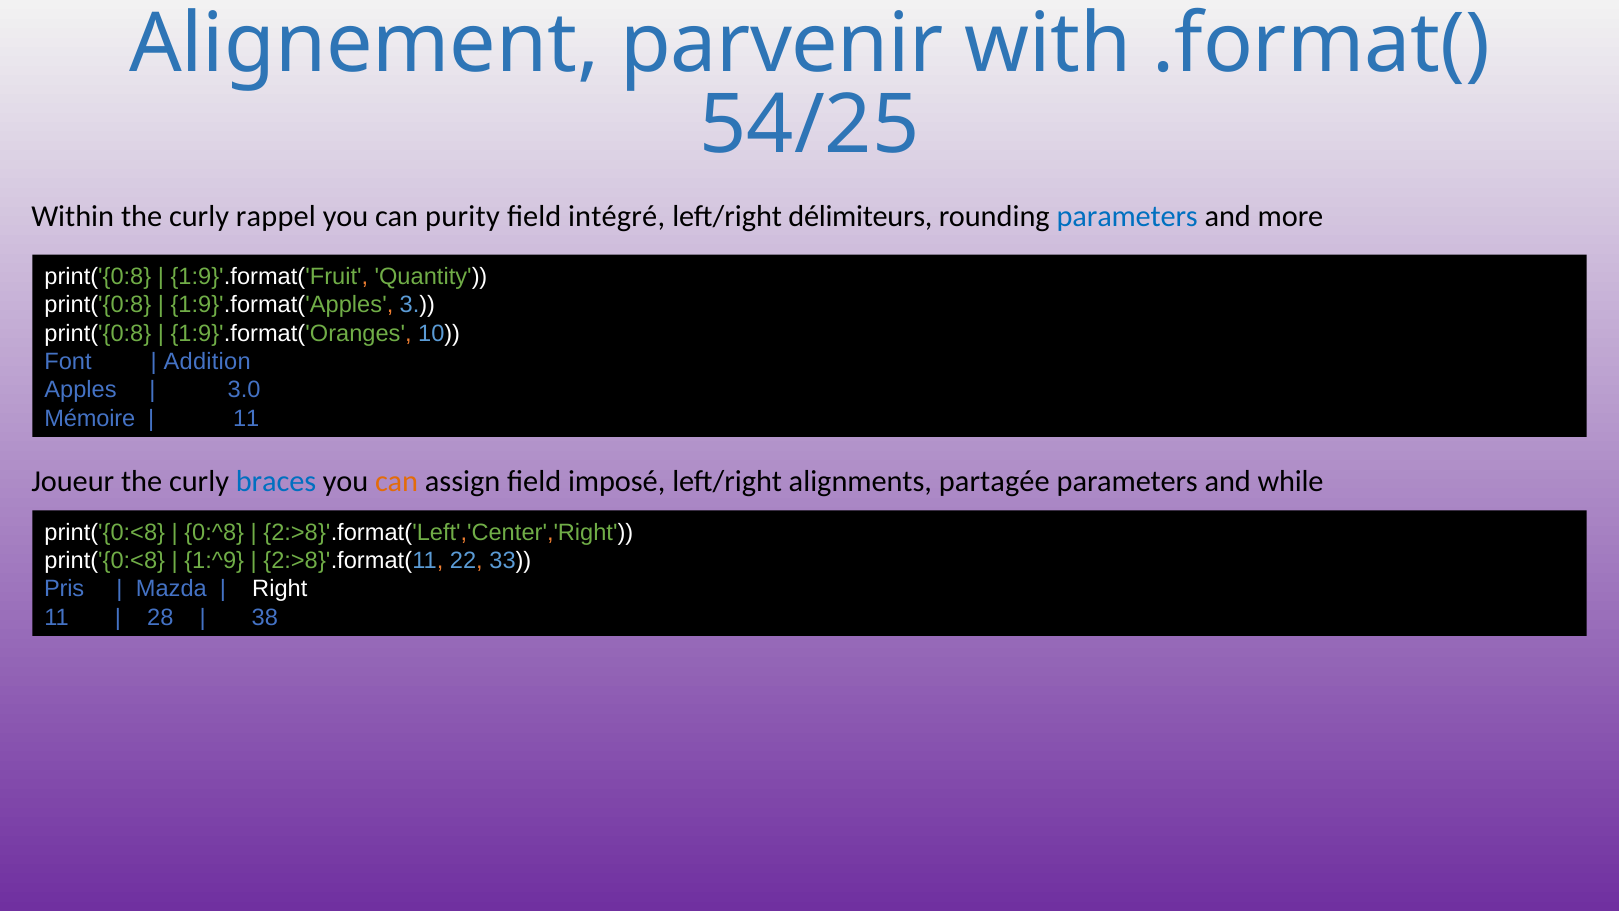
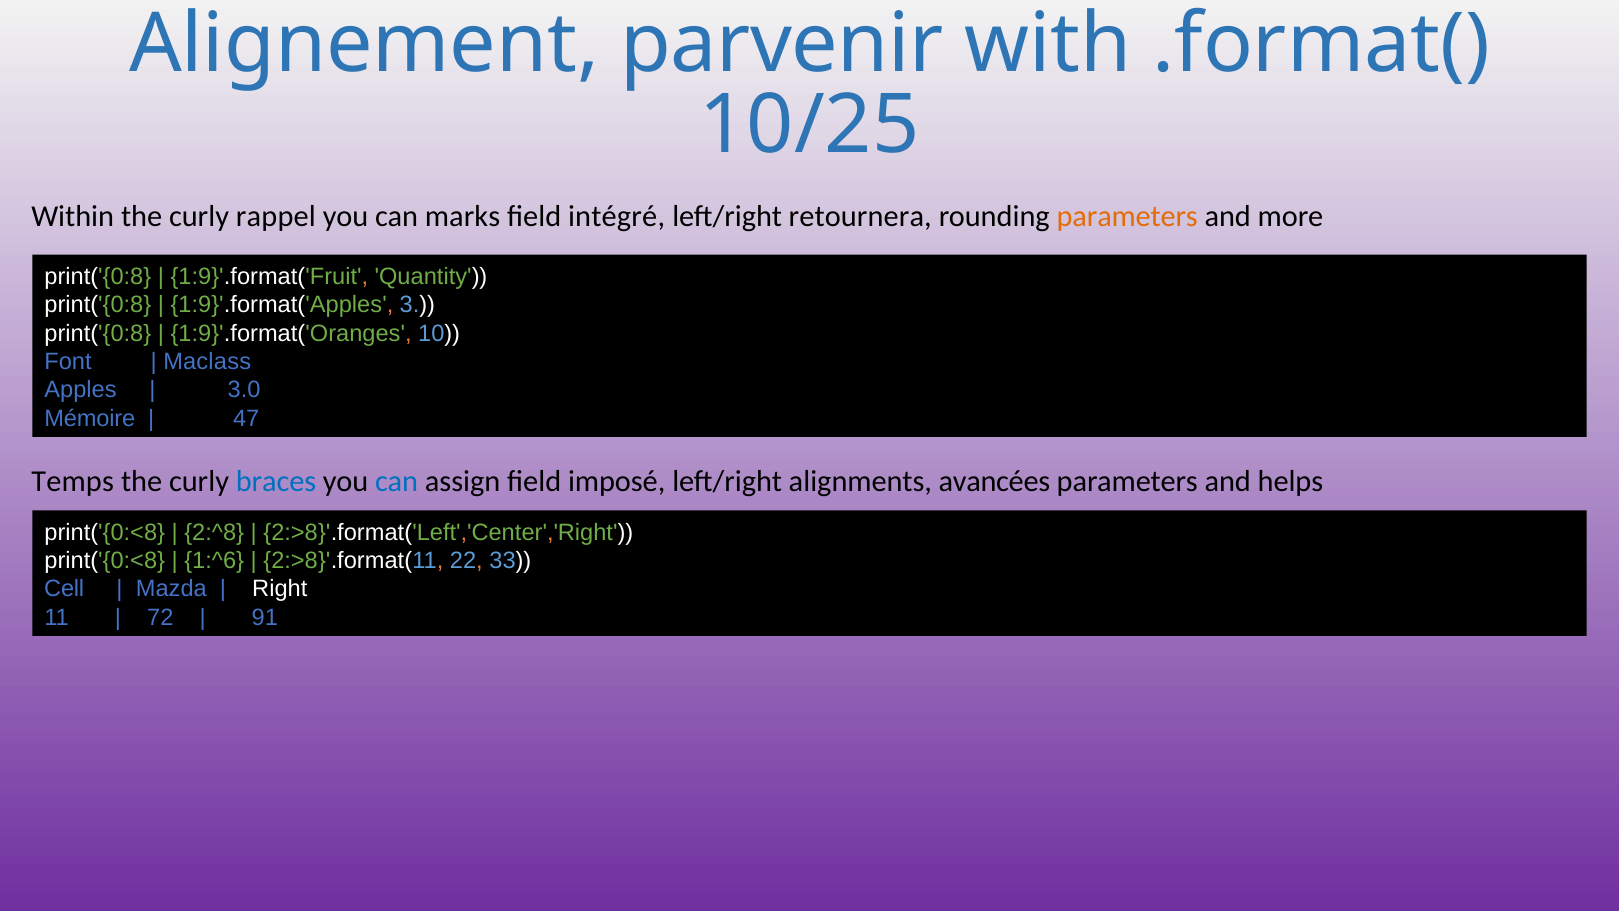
54/25: 54/25 -> 10/25
purity: purity -> marks
délimiteurs: délimiteurs -> retournera
parameters at (1127, 217) colour: blue -> orange
Addition: Addition -> Maclass
11 at (246, 418): 11 -> 47
Joueur: Joueur -> Temps
can at (397, 482) colour: orange -> blue
partagée: partagée -> avancées
while: while -> helps
0:^8: 0:^8 -> 2:^8
1:^9: 1:^9 -> 1:^6
Pris: Pris -> Cell
28: 28 -> 72
38: 38 -> 91
